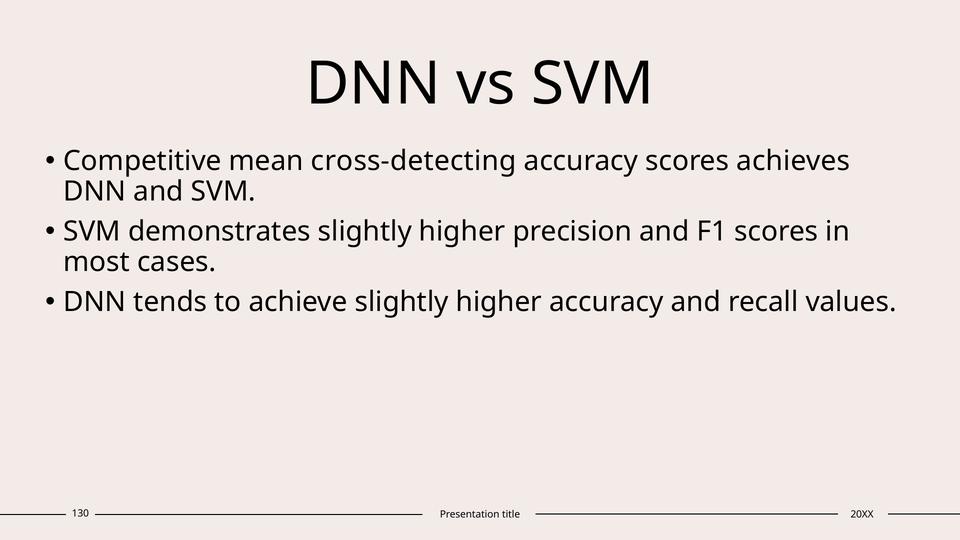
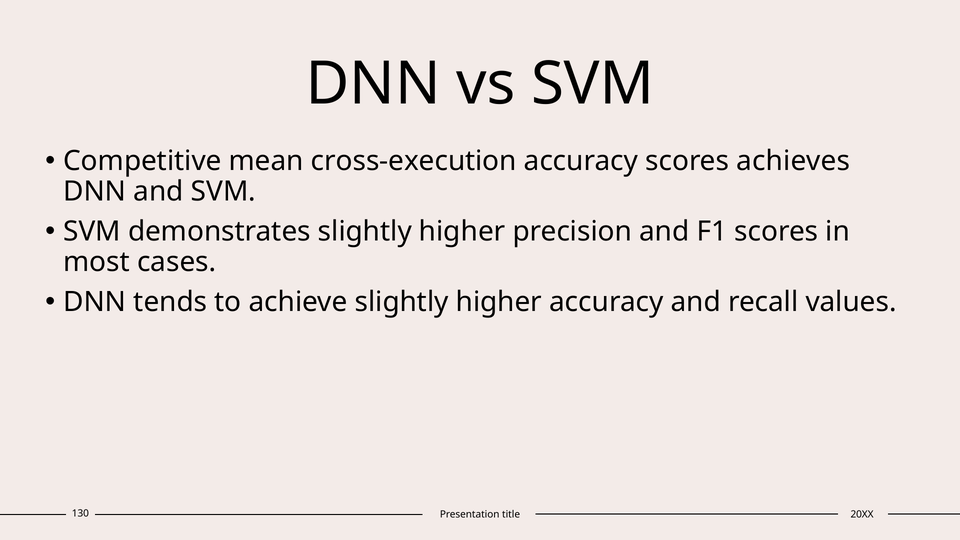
cross-detecting: cross-detecting -> cross-execution
